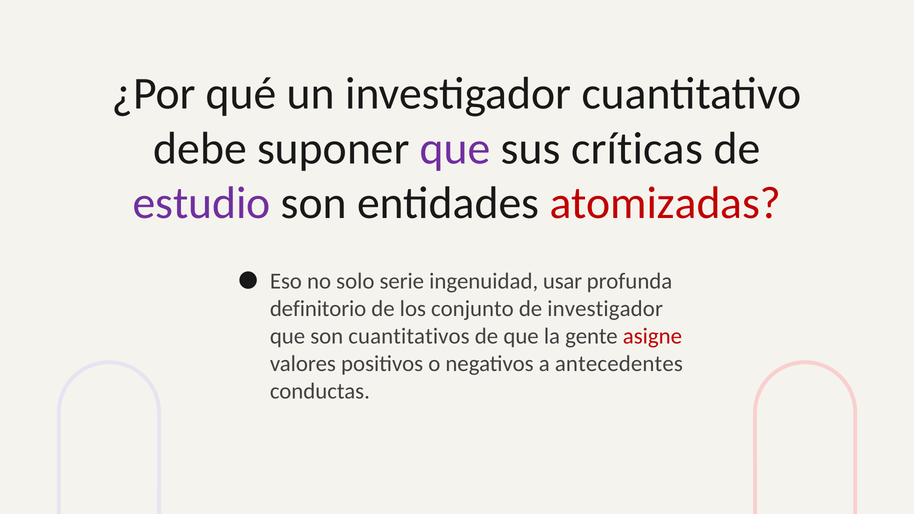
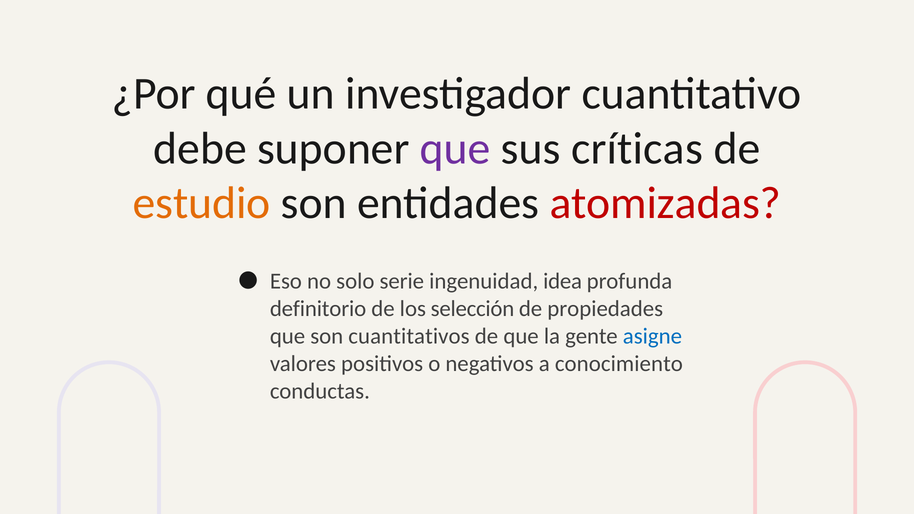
estudio colour: purple -> orange
usar: usar -> idea
conjunto: conjunto -> selección
de investigador: investigador -> propiedades
asigne colour: red -> blue
antecedentes: antecedentes -> conocimiento
